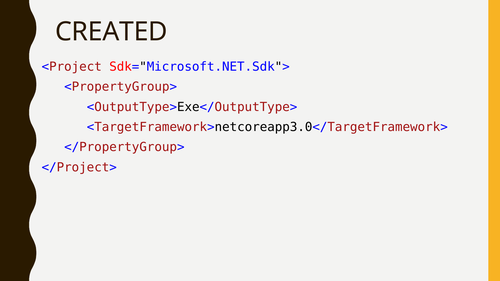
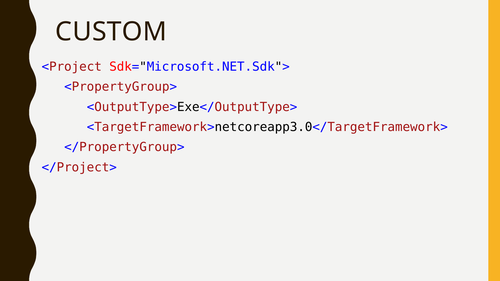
CREATED: CREATED -> CUSTOM
